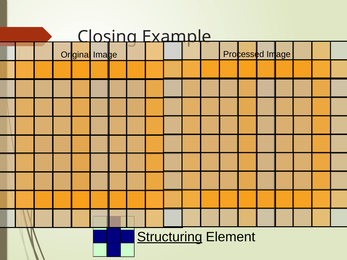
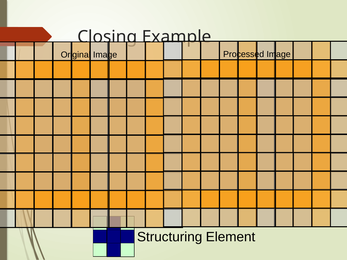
Structuring underline: present -> none
